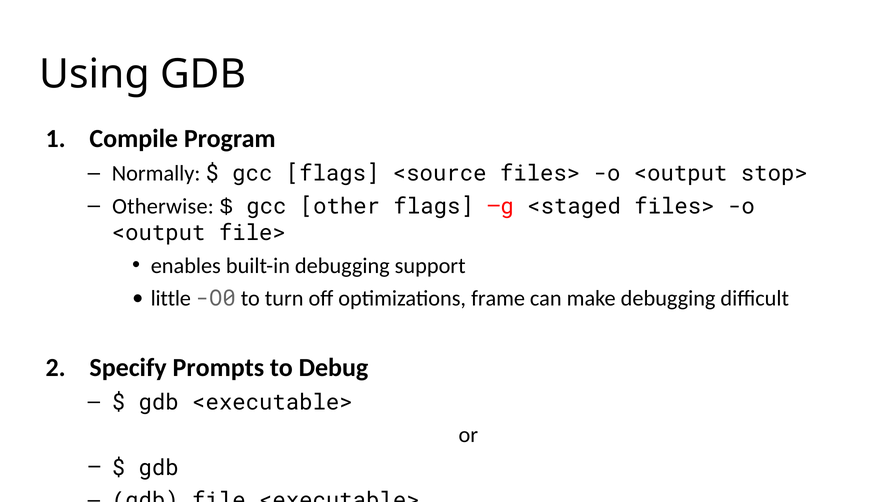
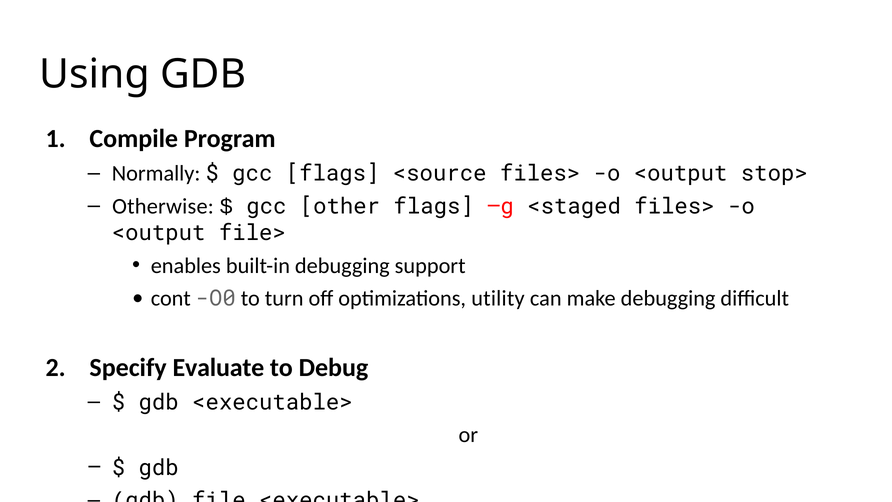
little: little -> cont
frame: frame -> utility
Prompts: Prompts -> Evaluate
